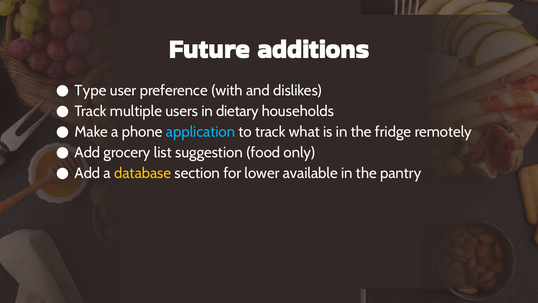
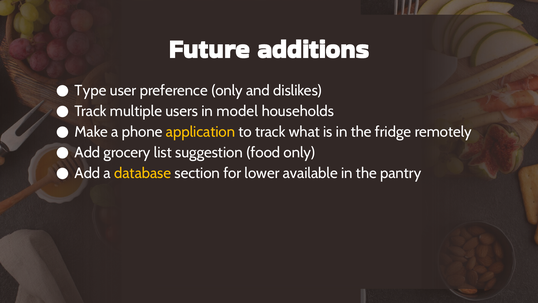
preference with: with -> only
dietary: dietary -> model
application colour: light blue -> yellow
